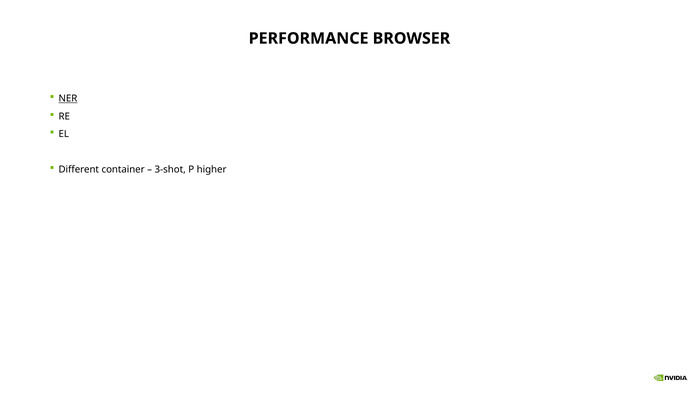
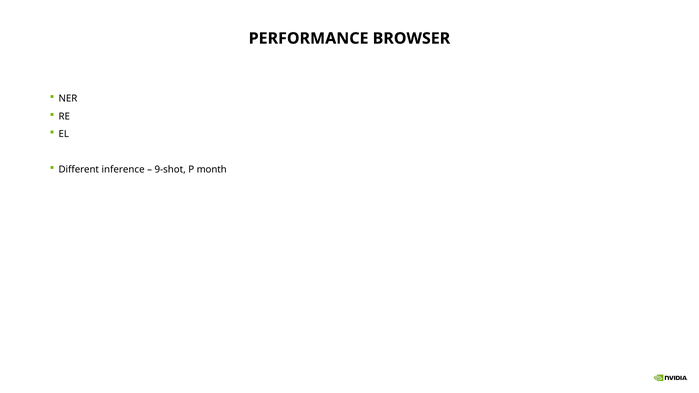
NER underline: present -> none
container: container -> inference
3-shot: 3-shot -> 9-shot
higher: higher -> month
